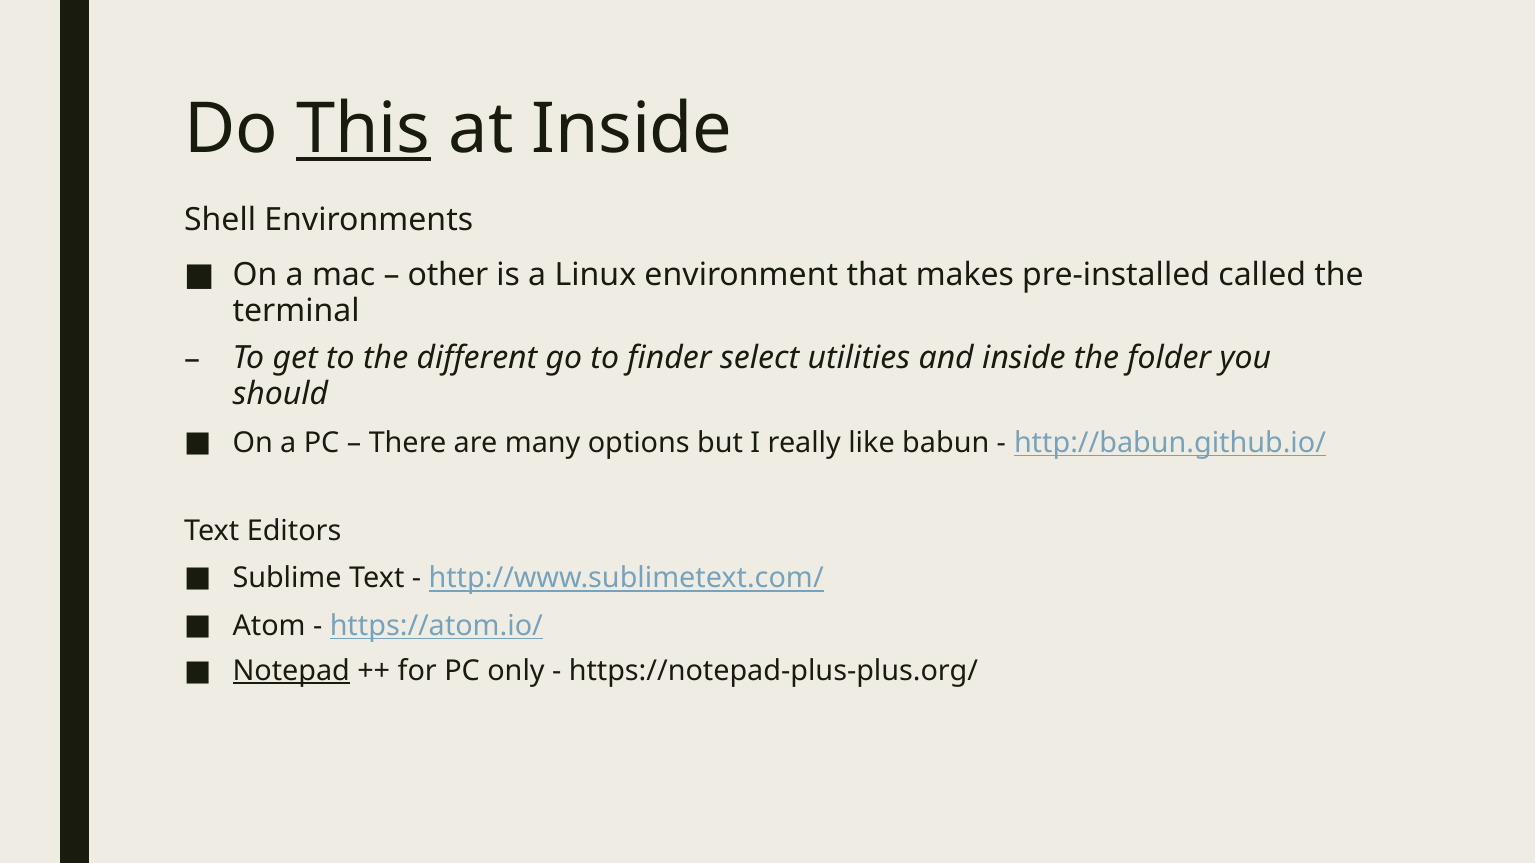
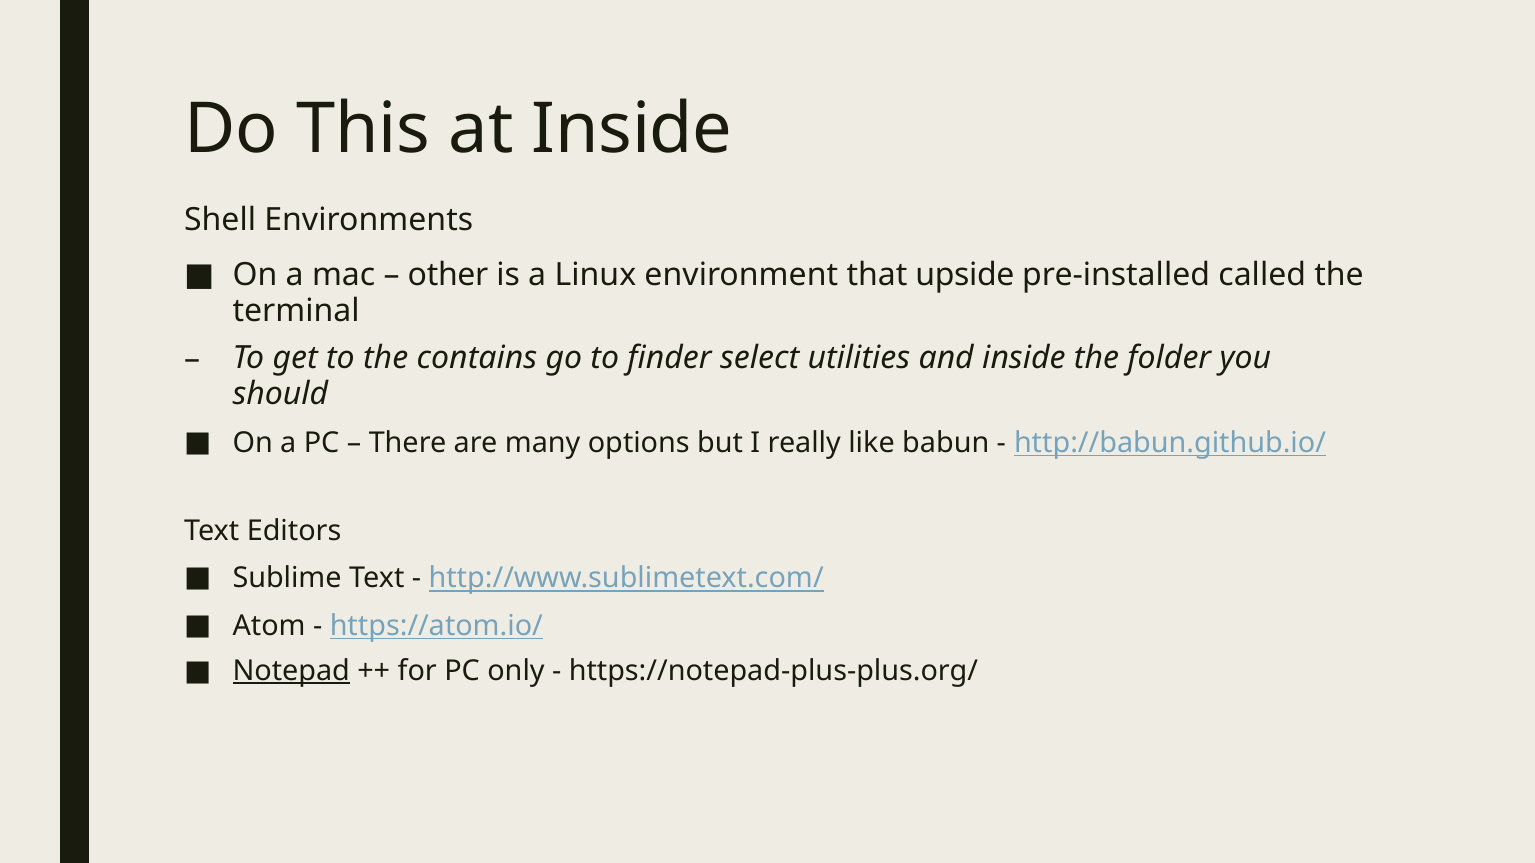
This underline: present -> none
makes: makes -> upside
different: different -> contains
